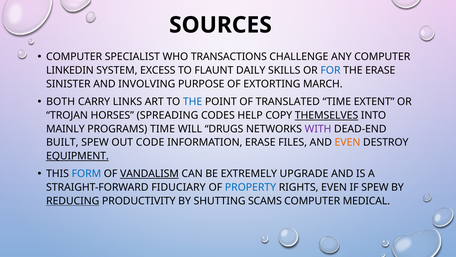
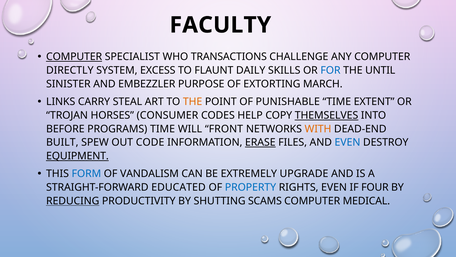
SOURCES: SOURCES -> FACULTY
COMPUTER at (74, 57) underline: none -> present
LINKEDIN: LINKEDIN -> DIRECTLY
THE ERASE: ERASE -> UNTIL
INVOLVING: INVOLVING -> EMBEZZLER
BOTH: BOTH -> LINKS
LINKS: LINKS -> STEAL
THE at (193, 102) colour: blue -> orange
TRANSLATED: TRANSLATED -> PUNISHABLE
SPREADING: SPREADING -> CONSUMER
MAINLY: MAINLY -> BEFORE
DRUGS: DRUGS -> FRONT
WITH colour: purple -> orange
ERASE at (260, 142) underline: none -> present
EVEN at (347, 142) colour: orange -> blue
VANDALISM underline: present -> none
FIDUCIARY: FIDUCIARY -> EDUCATED
IF SPEW: SPEW -> FOUR
